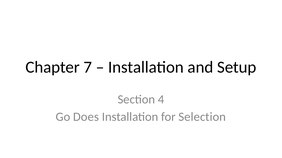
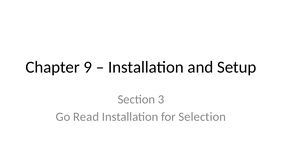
7: 7 -> 9
4: 4 -> 3
Does: Does -> Read
